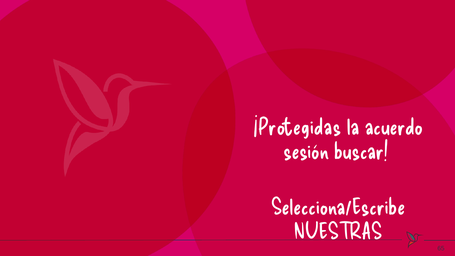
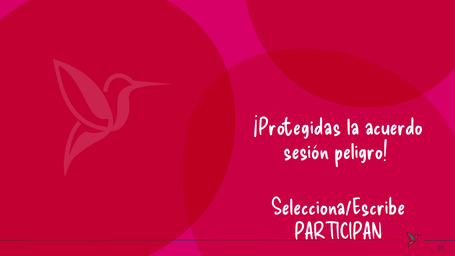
buscar: buscar -> peligro
NUESTRAS: NUESTRAS -> PARTICIPAN
